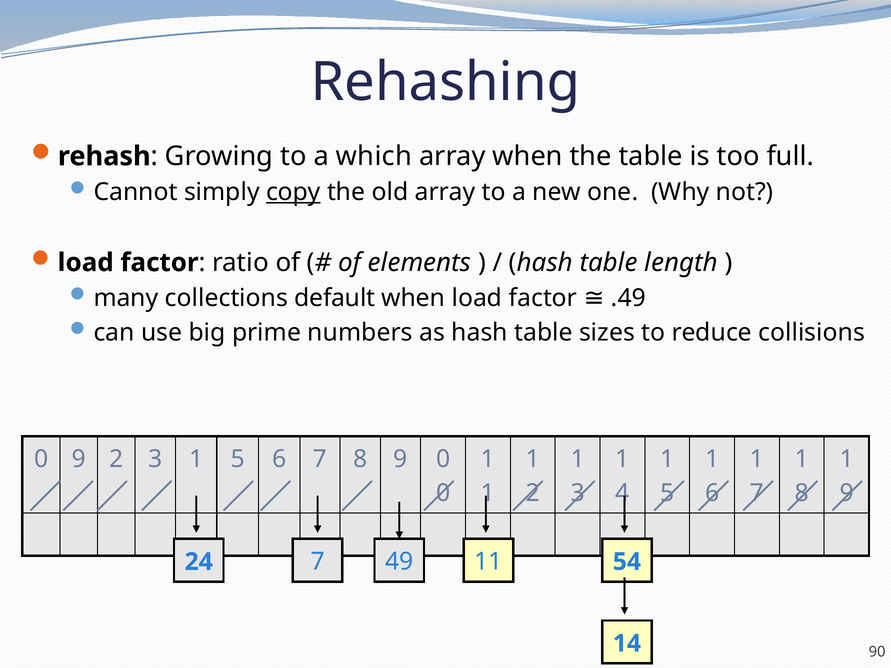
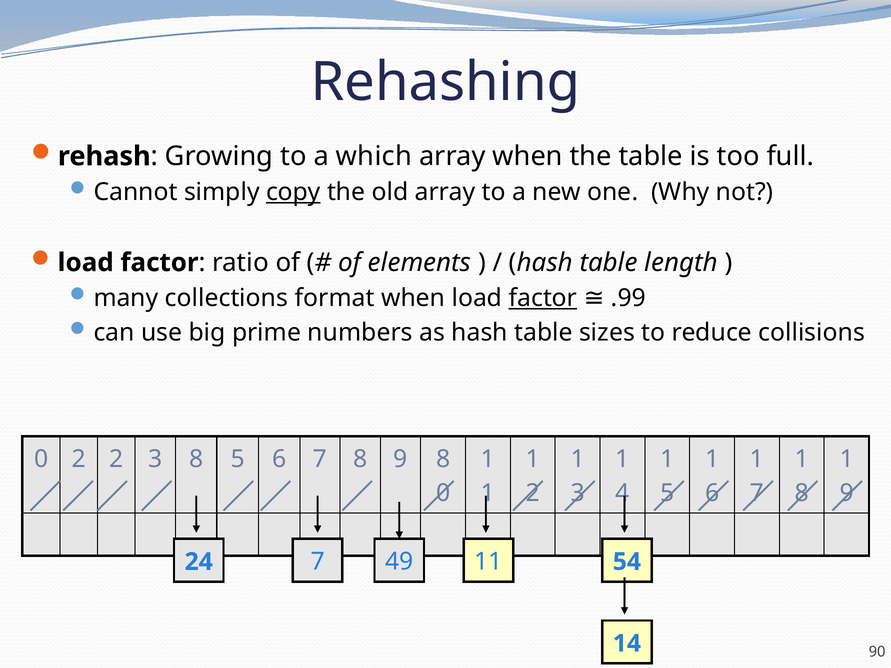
default: default -> format
factor at (543, 298) underline: none -> present
.49: .49 -> .99
0 9: 9 -> 2
2 3 1: 1 -> 8
9 0: 0 -> 8
